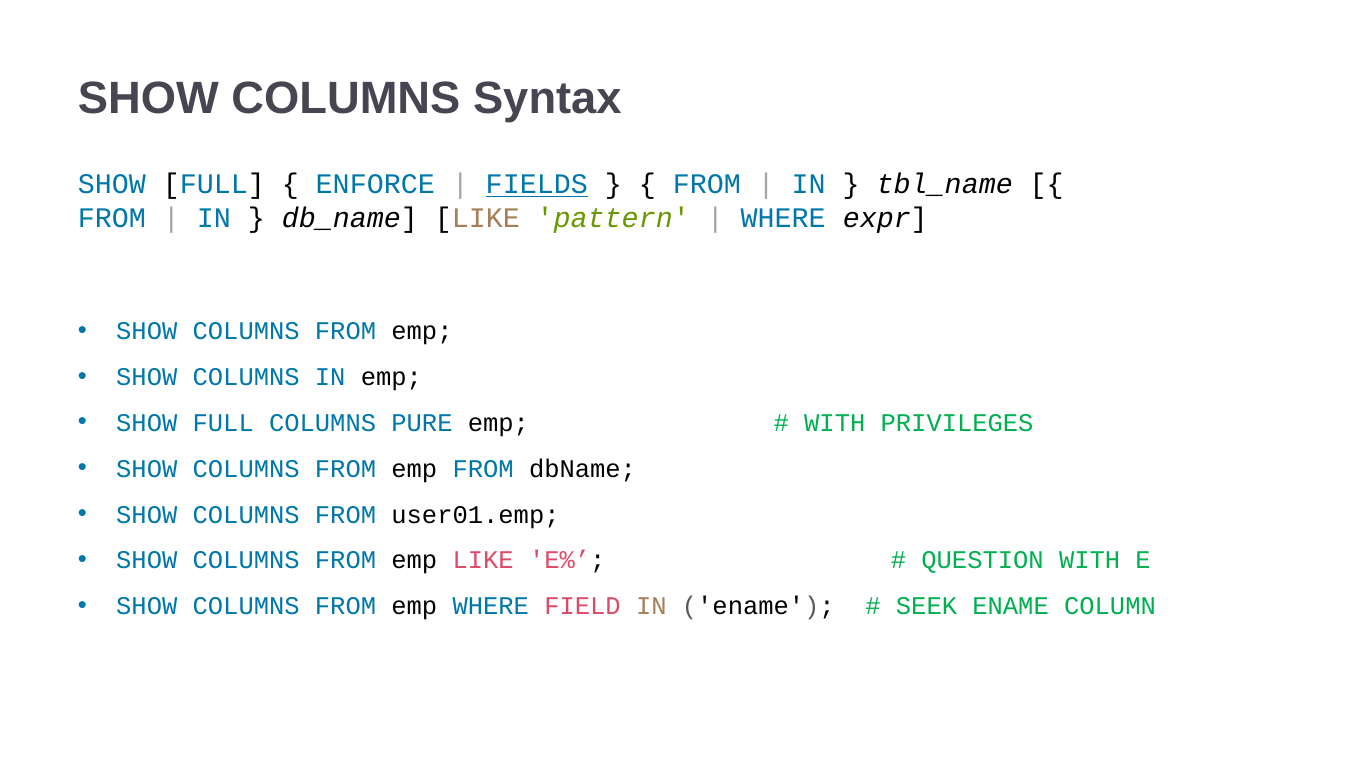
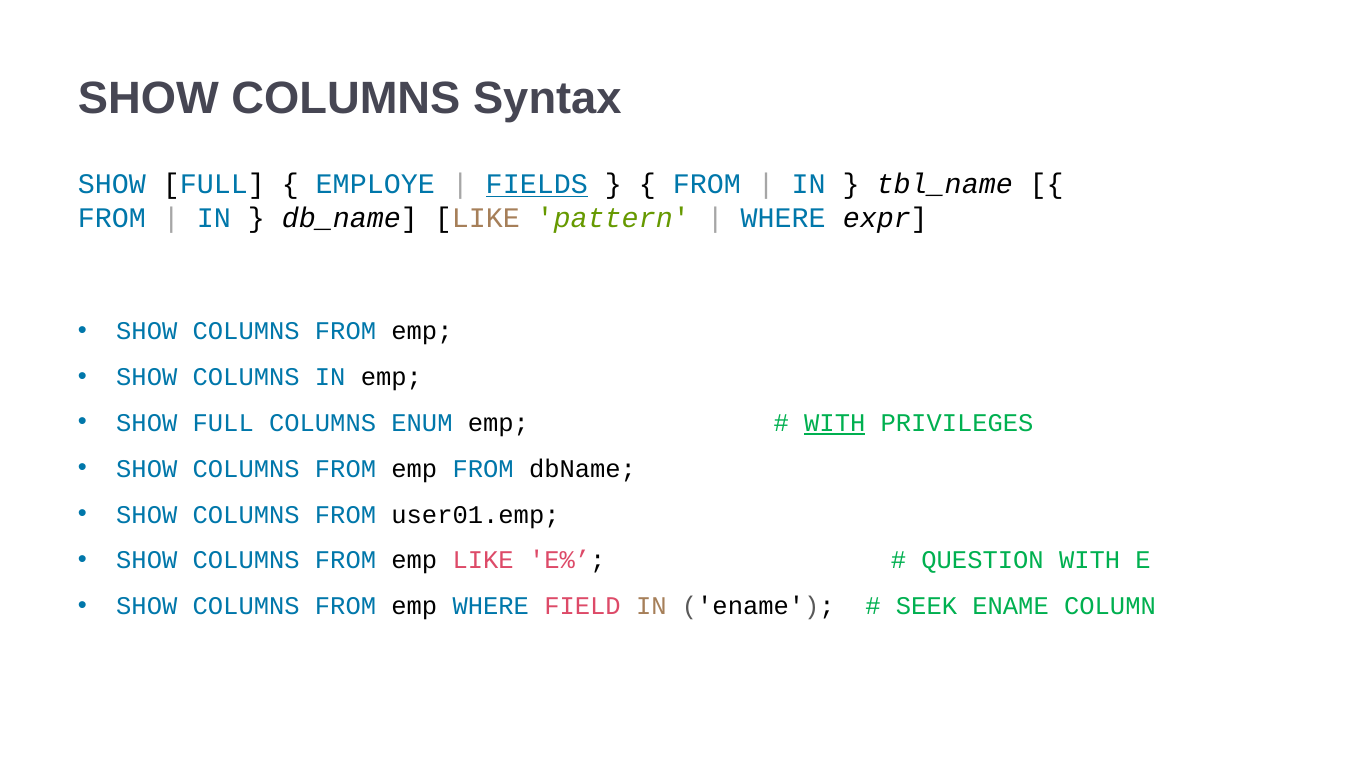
ENFORCE: ENFORCE -> EMPLOYE
PURE: PURE -> ENUM
WITH at (835, 423) underline: none -> present
